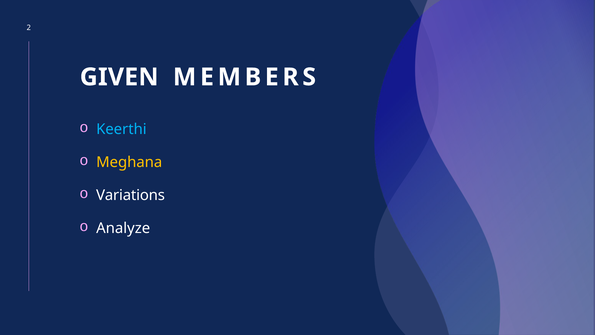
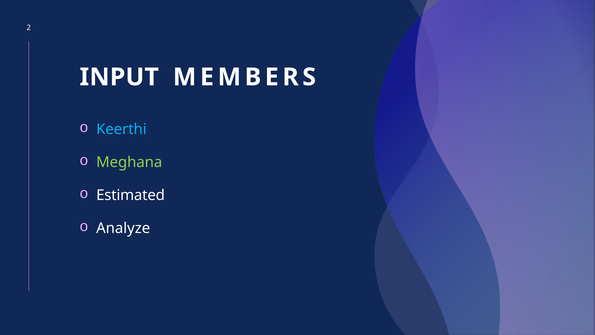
GIVEN: GIVEN -> INPUT
Meghana colour: yellow -> light green
Variations: Variations -> Estimated
